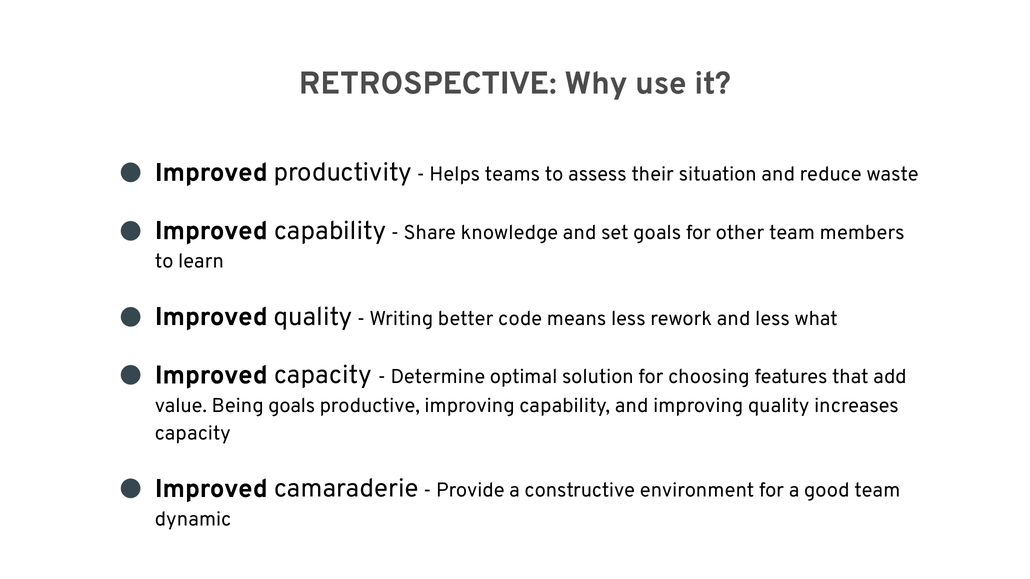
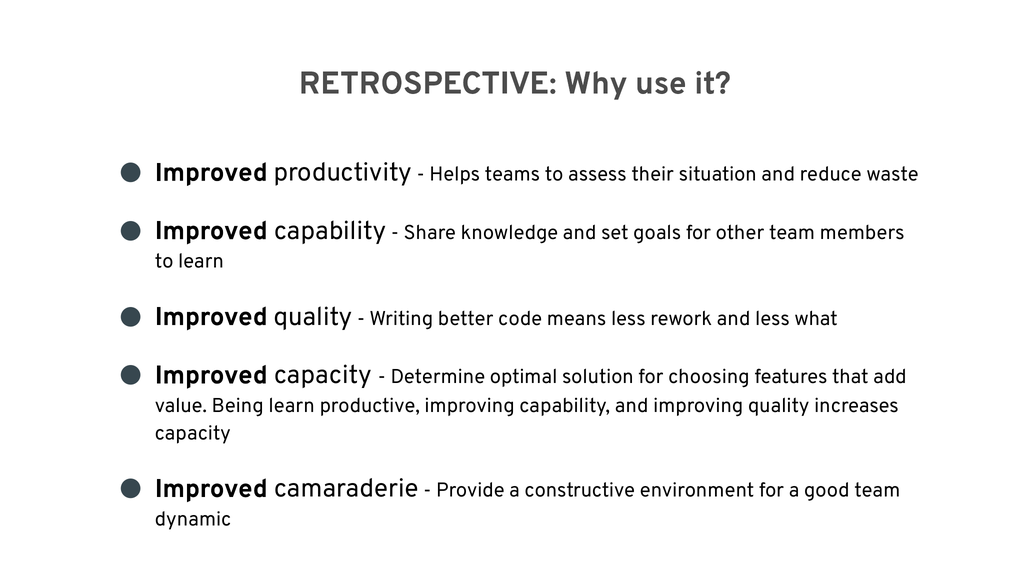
Being goals: goals -> learn
